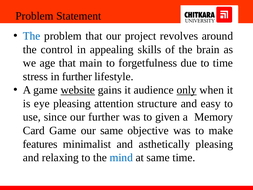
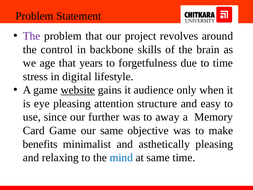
The at (32, 36) colour: blue -> purple
appealing: appealing -> backbone
main: main -> years
in further: further -> digital
only underline: present -> none
given: given -> away
features: features -> benefits
